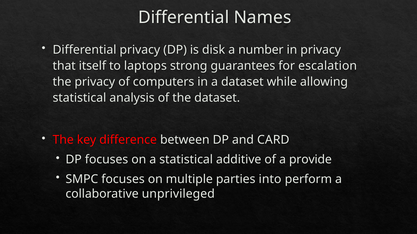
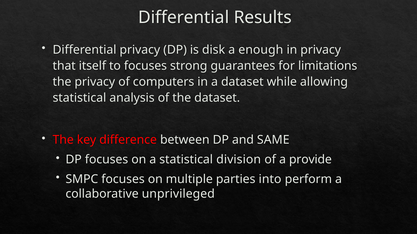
Names: Names -> Results
number: number -> enough
to laptops: laptops -> focuses
escalation: escalation -> limitations
CARD: CARD -> SAME
additive: additive -> division
